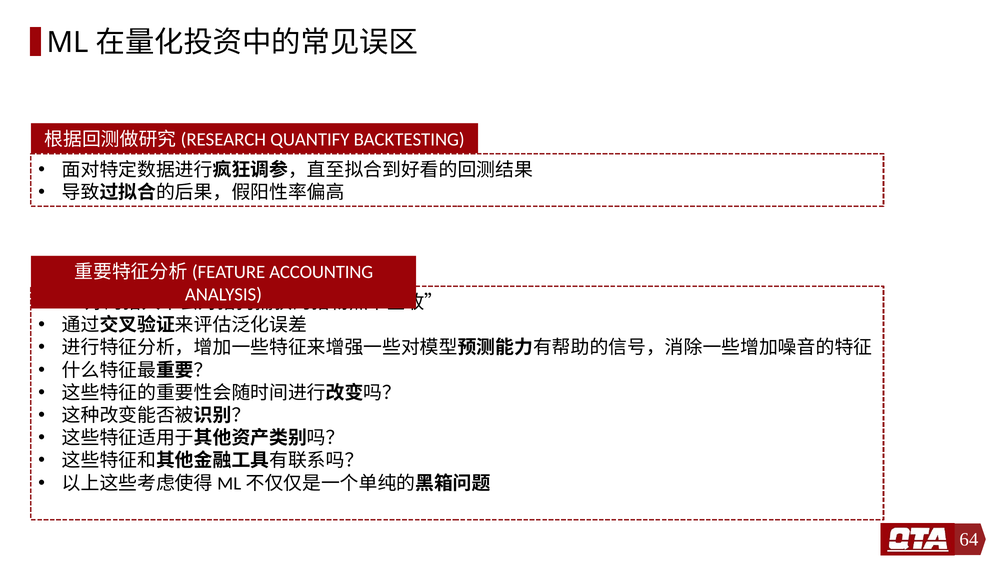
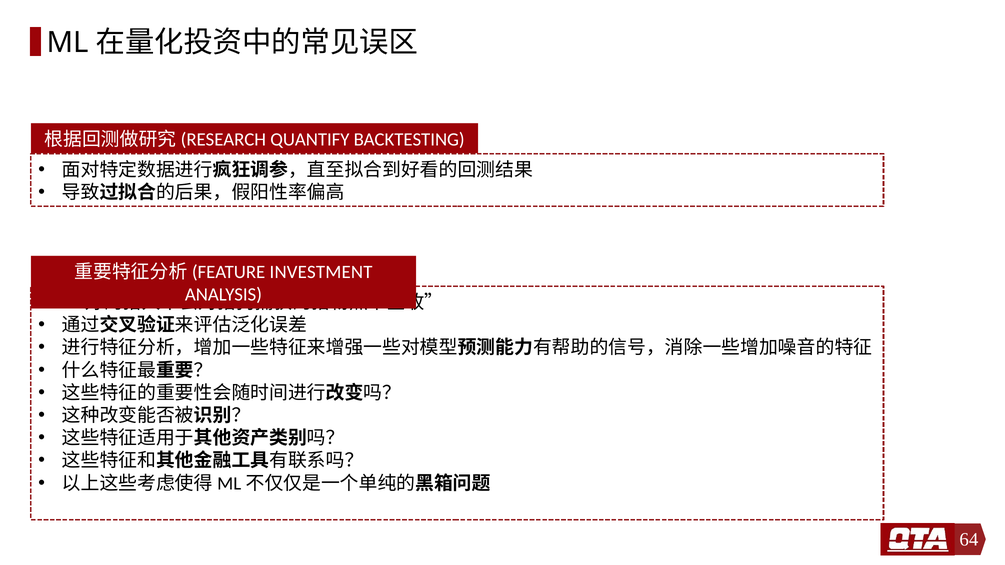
ACCOUNTING: ACCOUNTING -> INVESTMENT
